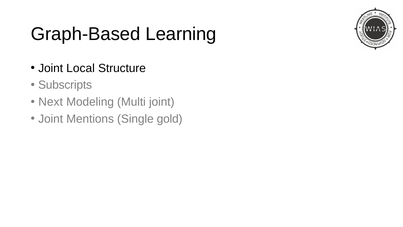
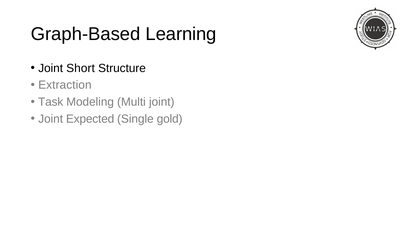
Local: Local -> Short
Subscripts: Subscripts -> Extraction
Next: Next -> Task
Mentions: Mentions -> Expected
